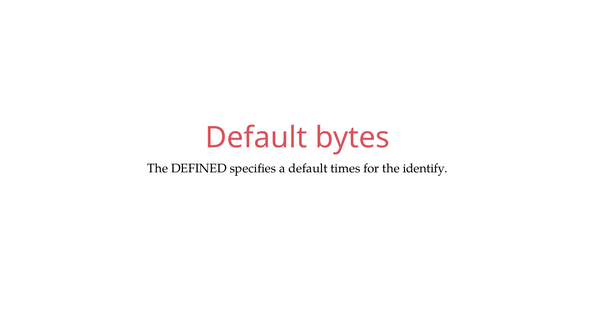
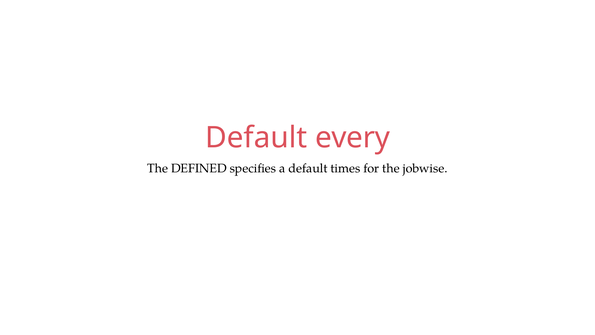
bytes: bytes -> every
identify: identify -> jobwise
